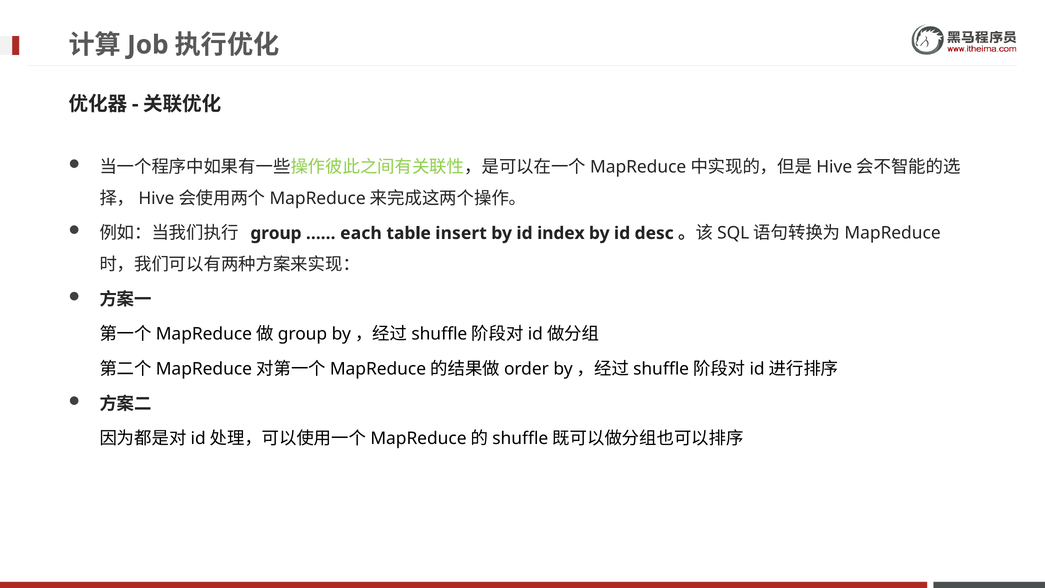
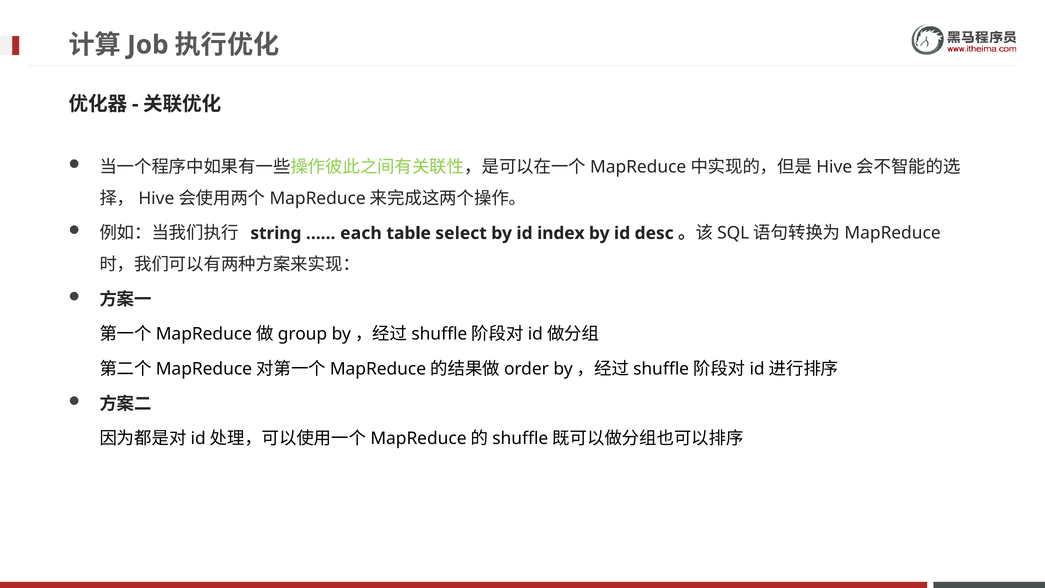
group: group -> string
insert: insert -> select
